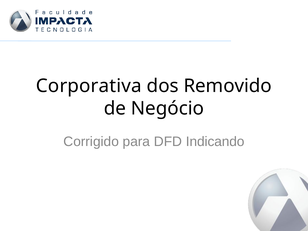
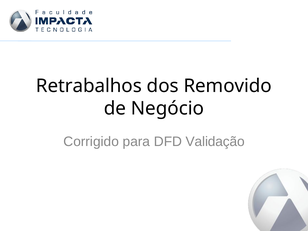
Corporativa: Corporativa -> Retrabalhos
Indicando: Indicando -> Validação
